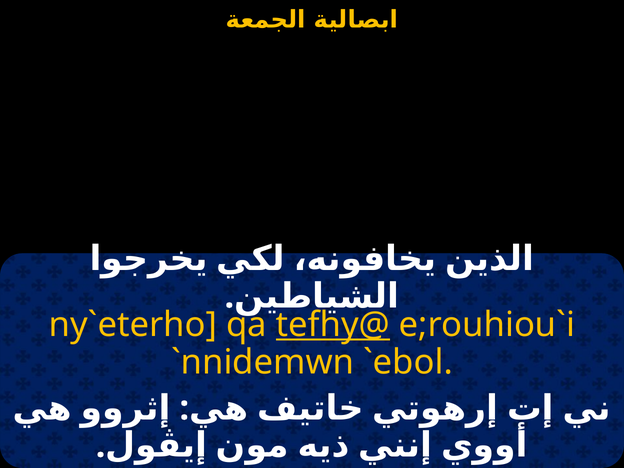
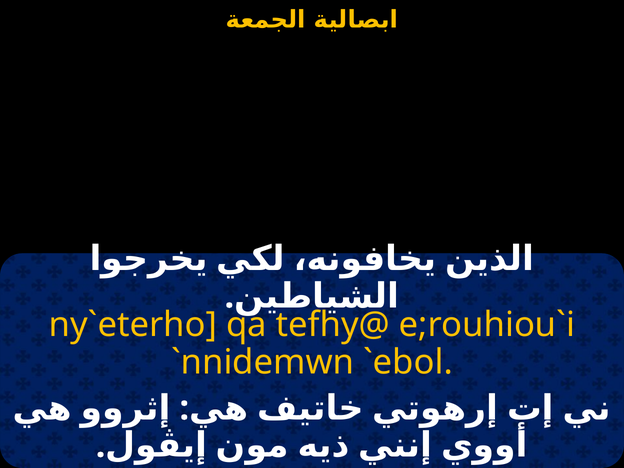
tefhy@ underline: present -> none
